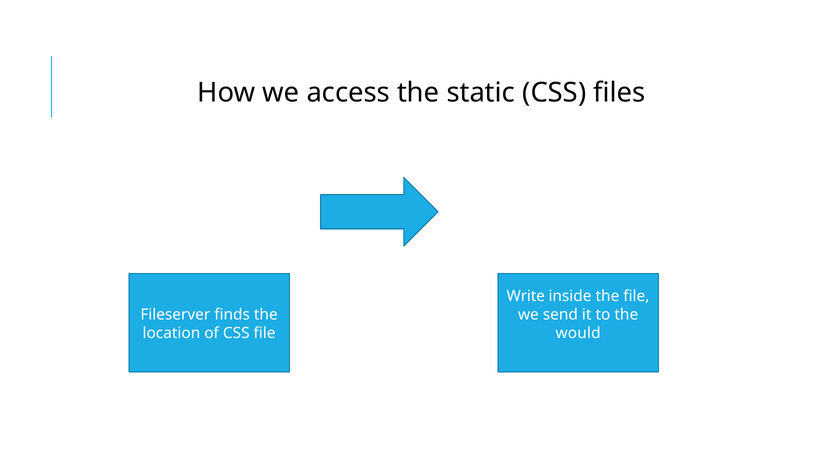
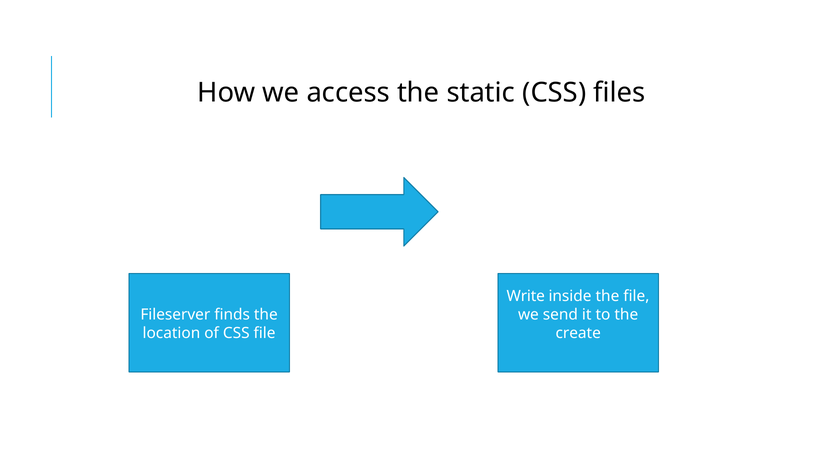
would: would -> create
